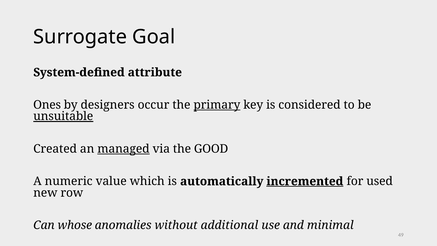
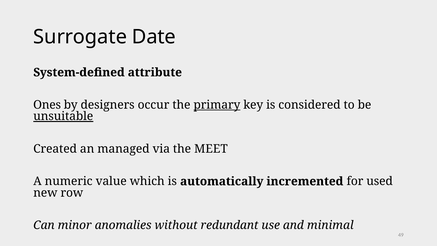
Goal: Goal -> Date
managed underline: present -> none
GOOD: GOOD -> MEET
incremented underline: present -> none
whose: whose -> minor
additional: additional -> redundant
